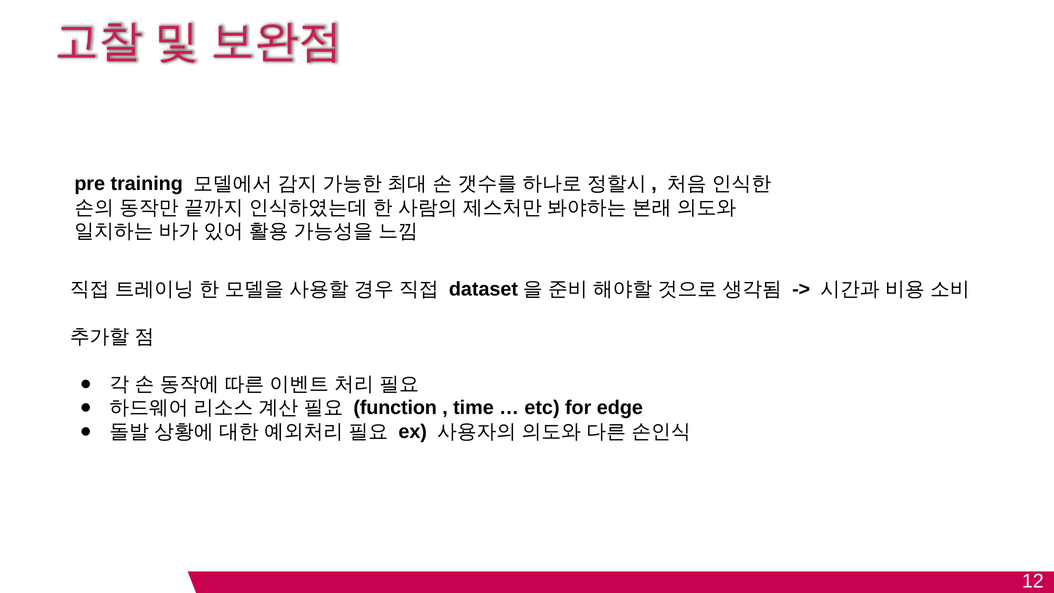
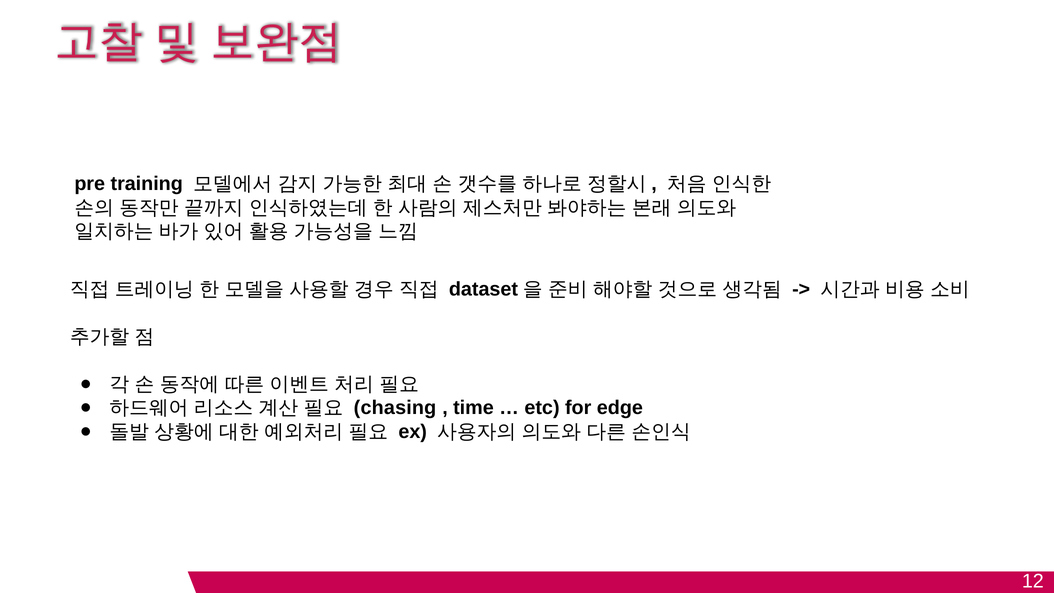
function: function -> chasing
